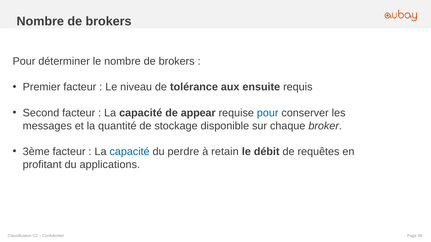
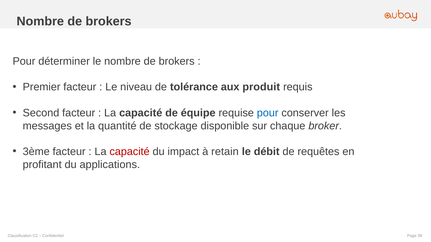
ensuite: ensuite -> produit
appear: appear -> équipe
capacité at (130, 152) colour: blue -> red
perdre: perdre -> impact
